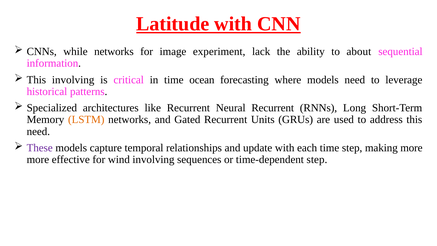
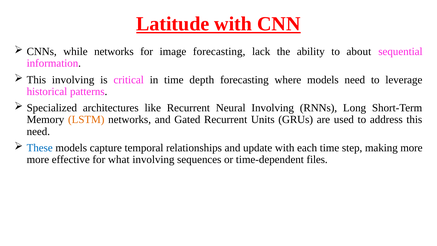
image experiment: experiment -> forecasting
ocean: ocean -> depth
Neural Recurrent: Recurrent -> Involving
These colour: purple -> blue
wind: wind -> what
time-dependent step: step -> files
